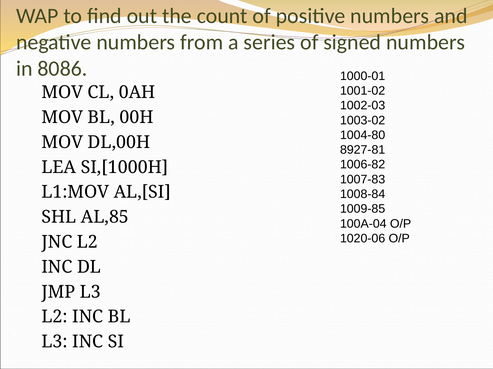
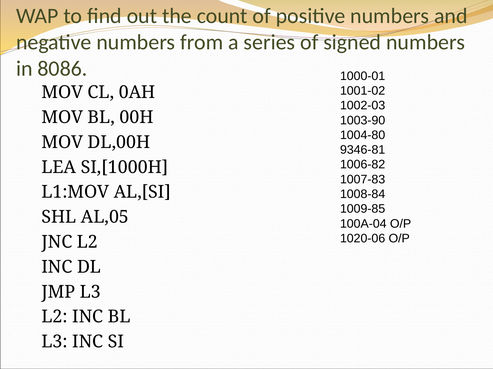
1003-02: 1003-02 -> 1003-90
8927-81: 8927-81 -> 9346-81
AL,85: AL,85 -> AL,05
